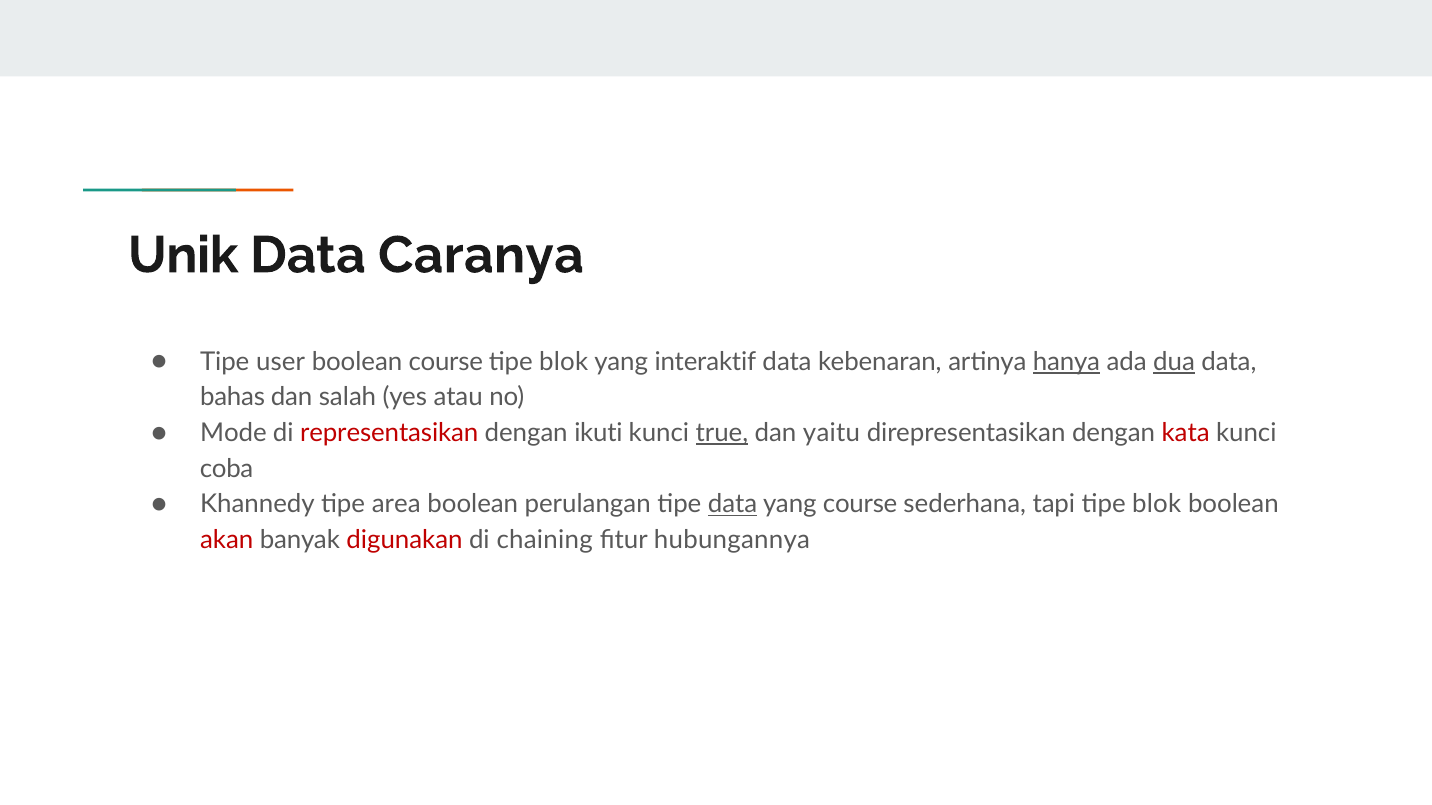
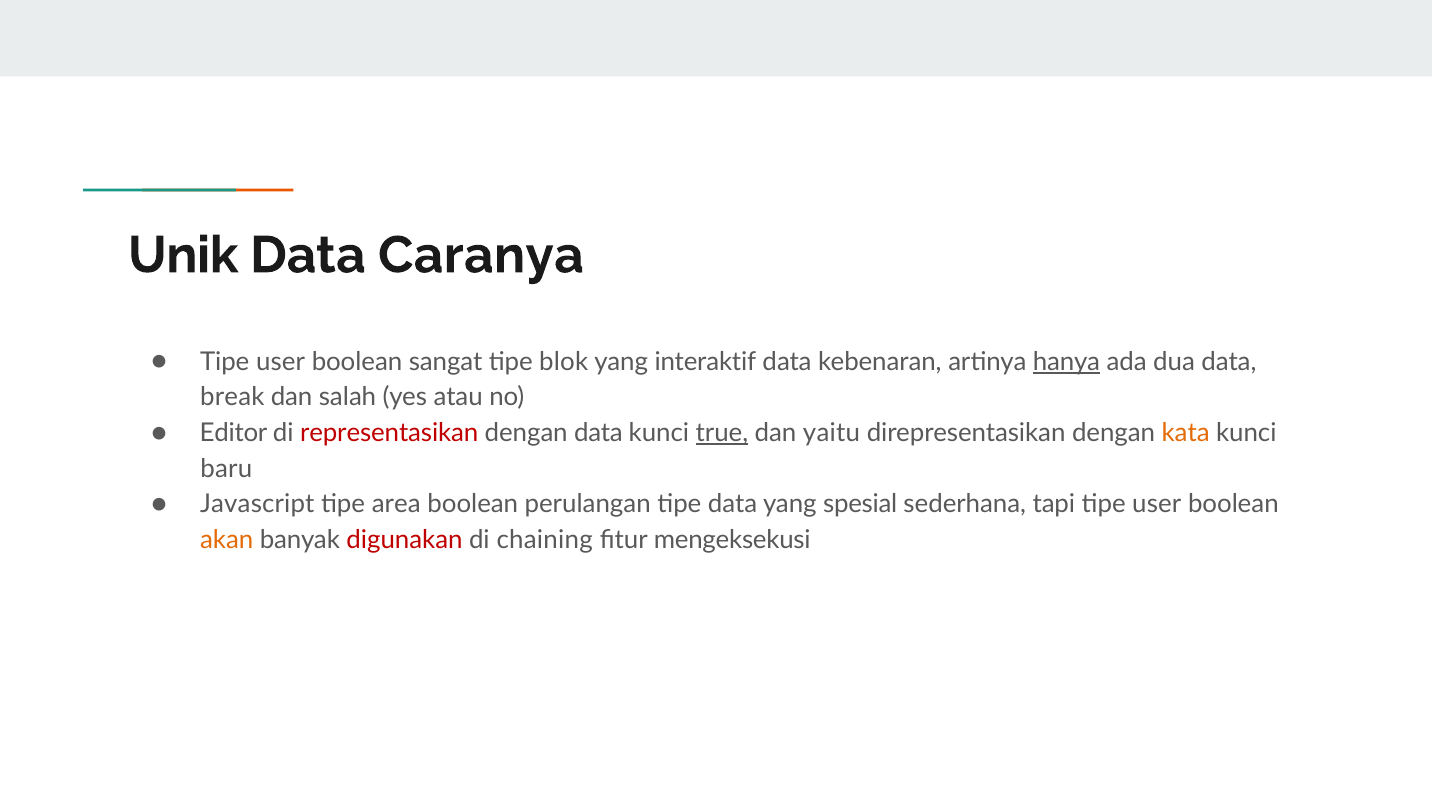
boolean course: course -> sangat
dua underline: present -> none
bahas: bahas -> break
Mode: Mode -> Editor
dengan ikuti: ikuti -> data
kata colour: red -> orange
coba: coba -> baru
Khannedy: Khannedy -> Javascript
data at (733, 505) underline: present -> none
yang course: course -> spesial
tapi tipe blok: blok -> user
akan colour: red -> orange
hubungannya: hubungannya -> mengeksekusi
